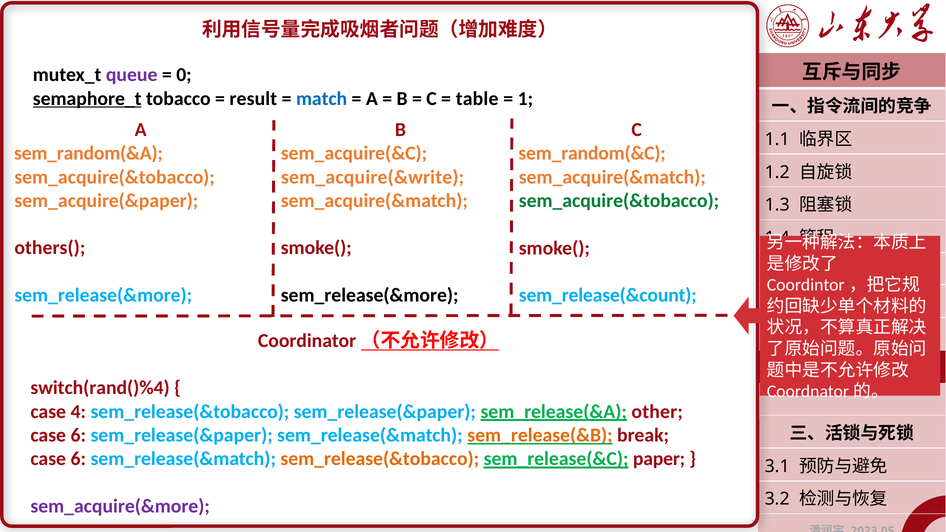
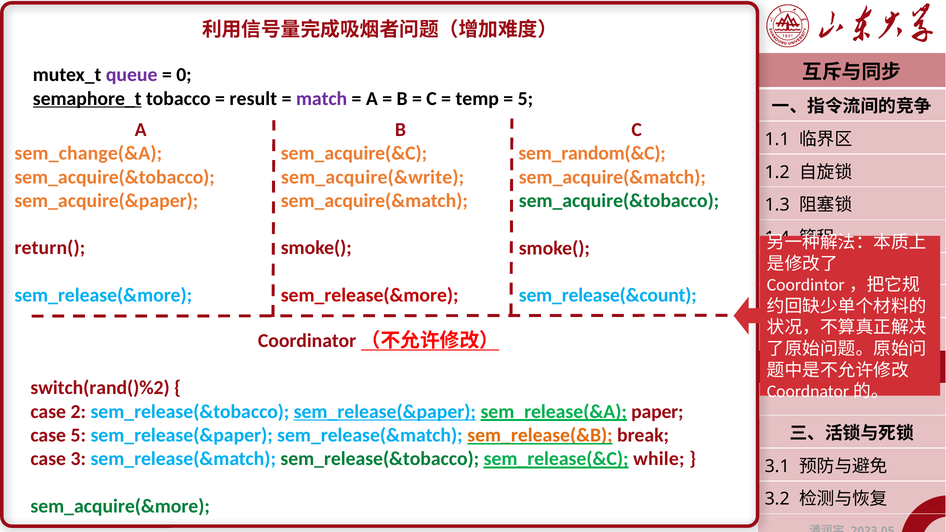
match colour: blue -> purple
table: table -> temp
1 at (525, 99): 1 -> 5
sem_random(&A: sem_random(&A -> sem_change(&A
others(: others( -> return(
sem_release(&more at (370, 295) colour: black -> red
switch(rand()%4: switch(rand()%4 -> switch(rand()%2
4: 4 -> 2
sem_release(&paper at (385, 412) underline: none -> present
other: other -> paper
6 at (78, 435): 6 -> 5
6 at (78, 459): 6 -> 3
sem_release(&tobacco at (380, 459) colour: orange -> green
paper: paper -> while
sem_acquire(&more colour: purple -> green
